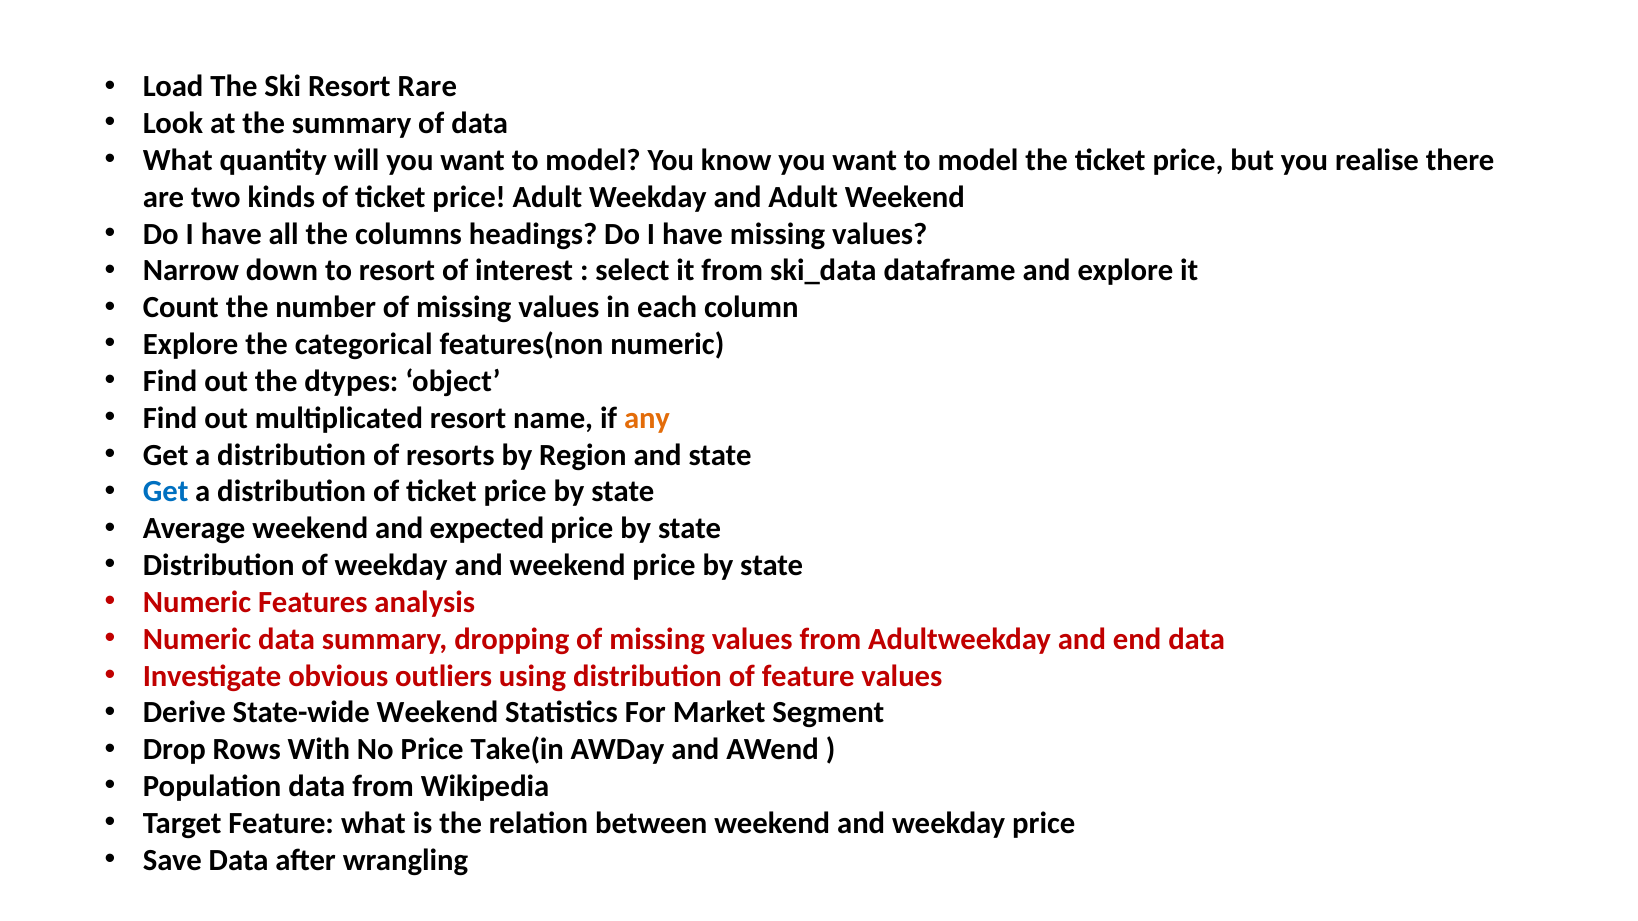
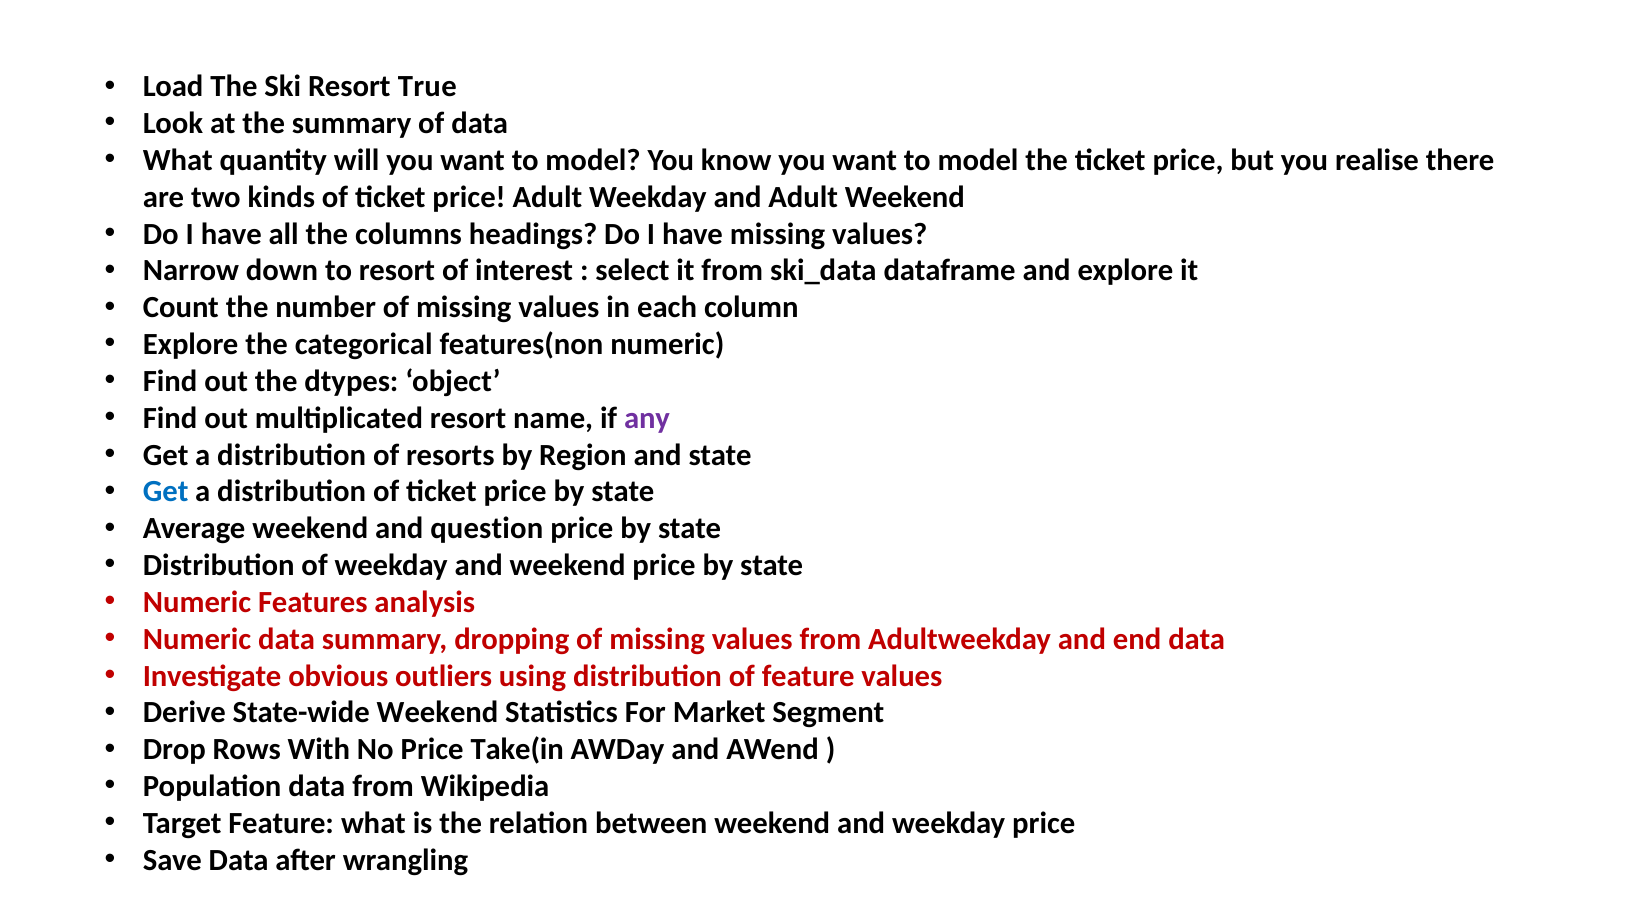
Rare: Rare -> True
any colour: orange -> purple
expected: expected -> question
